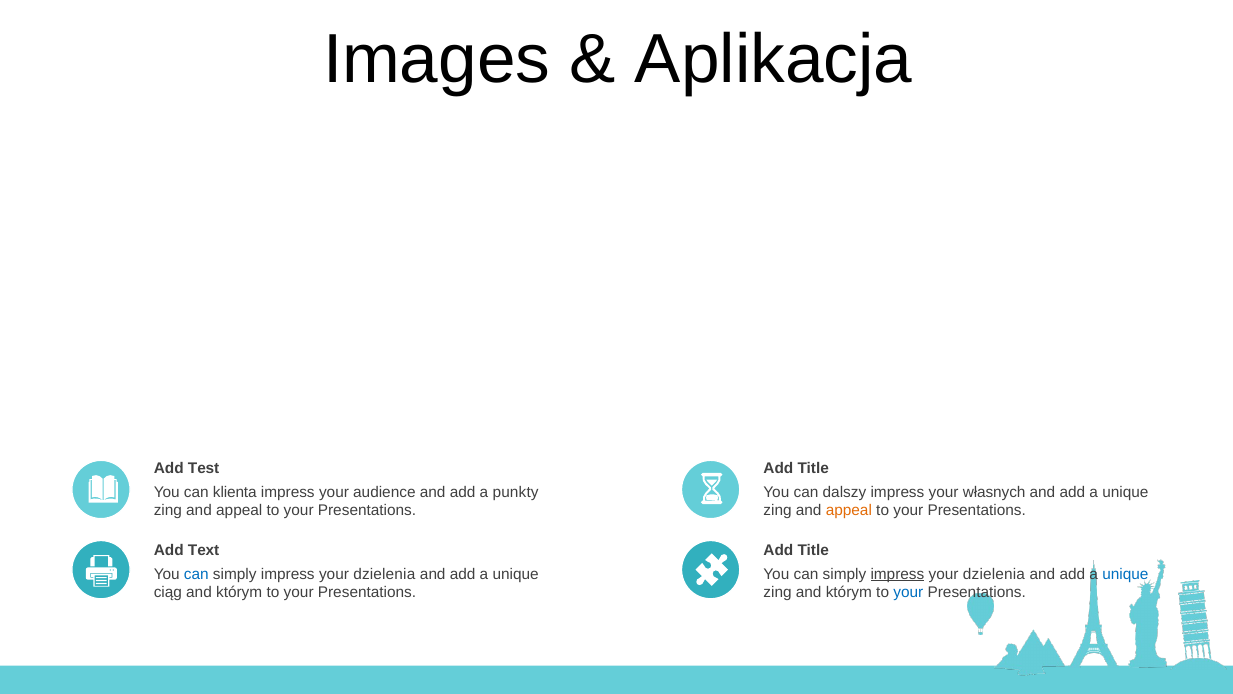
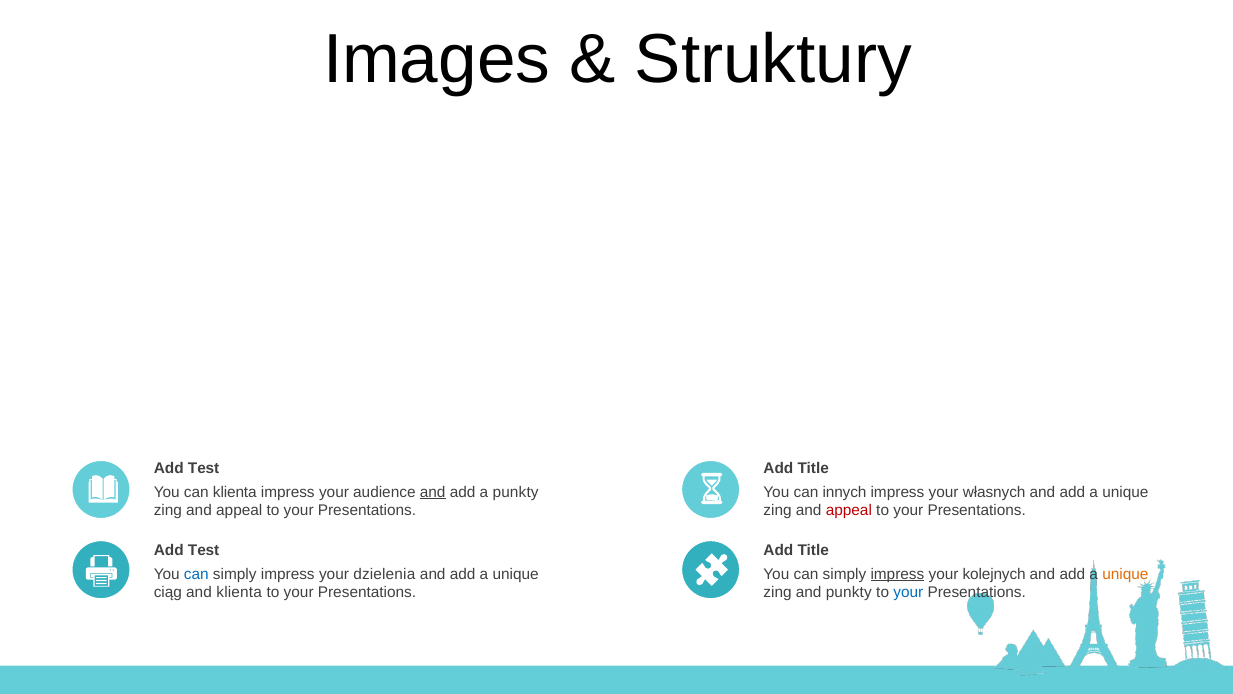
Aplikacja: Aplikacja -> Struktury
and at (433, 492) underline: none -> present
dalszy: dalszy -> innych
appeal at (849, 510) colour: orange -> red
Text at (204, 550): Text -> Test
dzielenia at (994, 574): dzielenia -> kolejnych
unique at (1125, 574) colour: blue -> orange
którym at (239, 592): którym -> klienta
zing and którym: którym -> punkty
